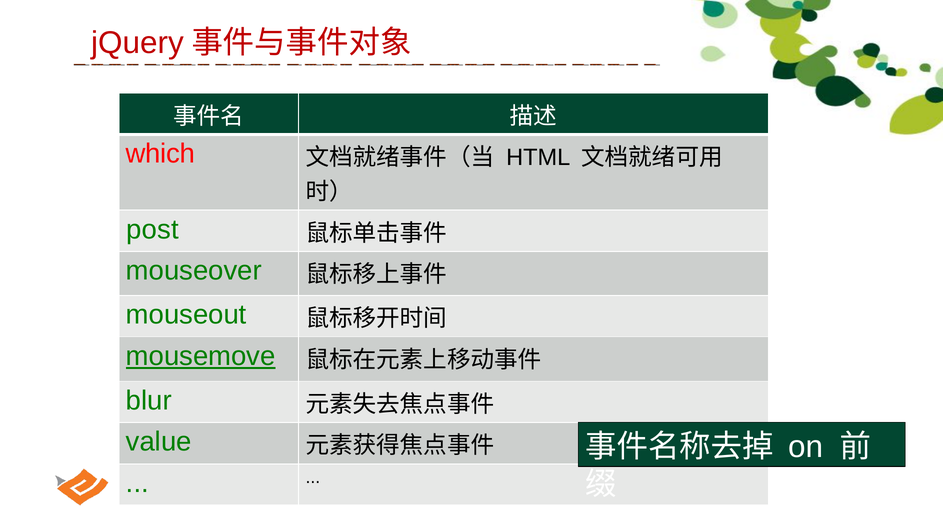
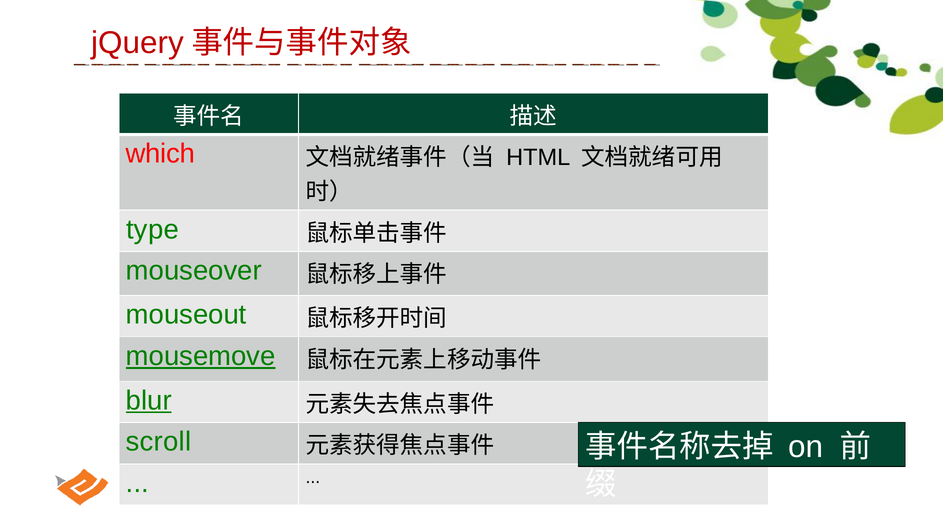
post: post -> type
blur underline: none -> present
value: value -> scroll
